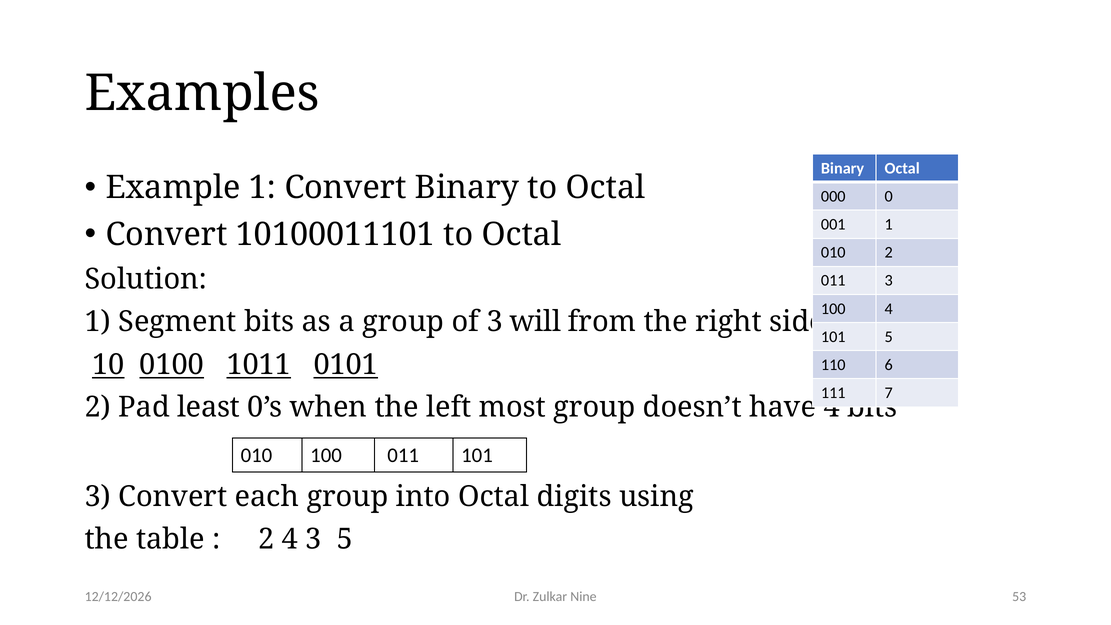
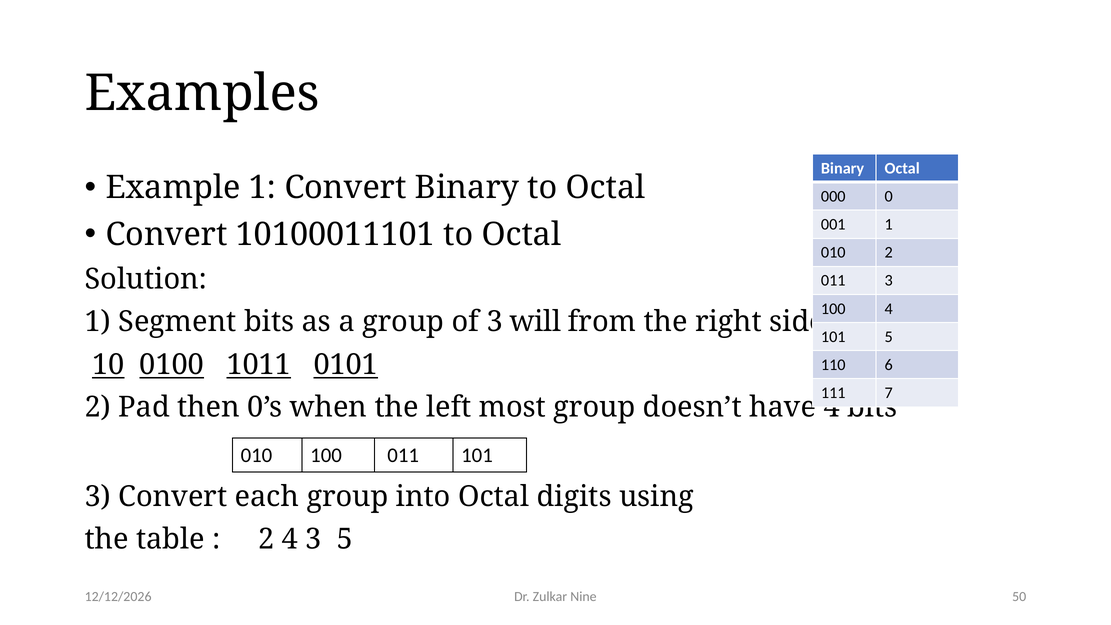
least: least -> then
53: 53 -> 50
